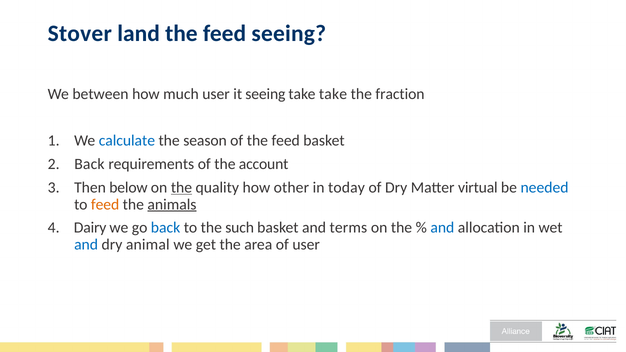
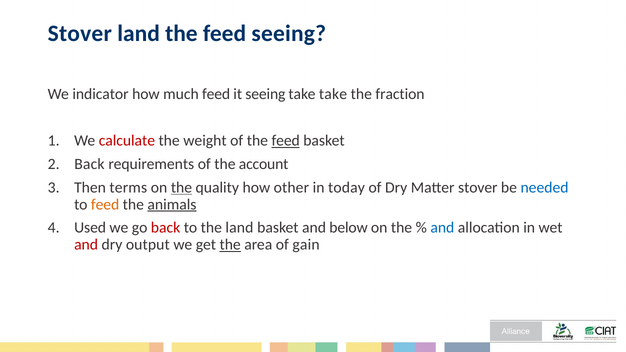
between: between -> indicator
much user: user -> feed
calculate colour: blue -> red
season: season -> weight
feed at (286, 141) underline: none -> present
below: below -> terms
Matter virtual: virtual -> stover
Dairy: Dairy -> Used
back at (166, 228) colour: blue -> red
the such: such -> land
terms: terms -> below
and at (86, 245) colour: blue -> red
animal: animal -> output
the at (230, 245) underline: none -> present
of user: user -> gain
